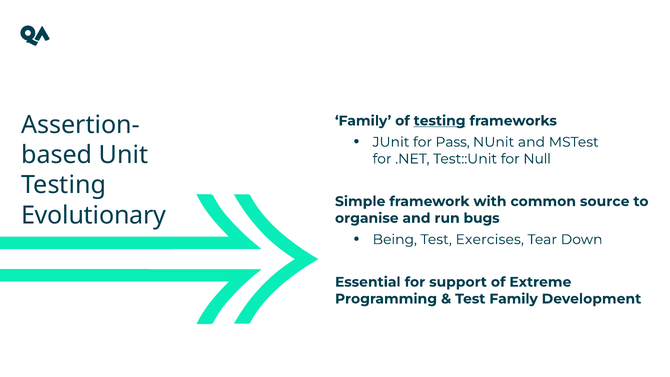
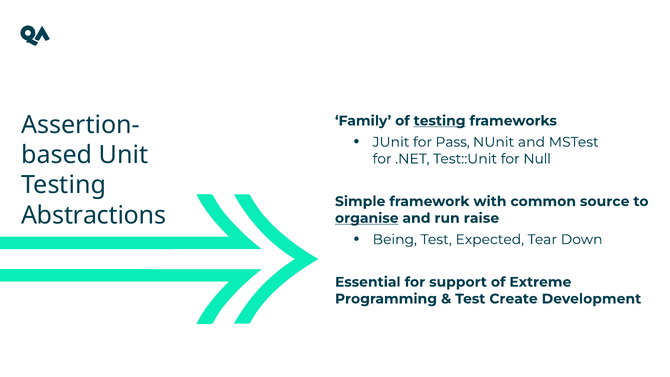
Evolutionary: Evolutionary -> Abstractions
organise underline: none -> present
bugs: bugs -> raise
Exercises: Exercises -> Expected
Test Family: Family -> Create
